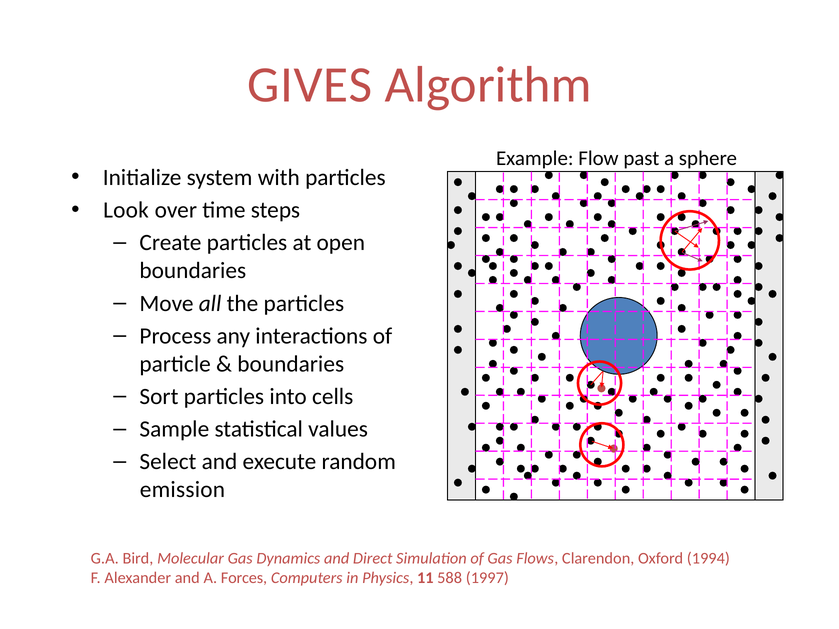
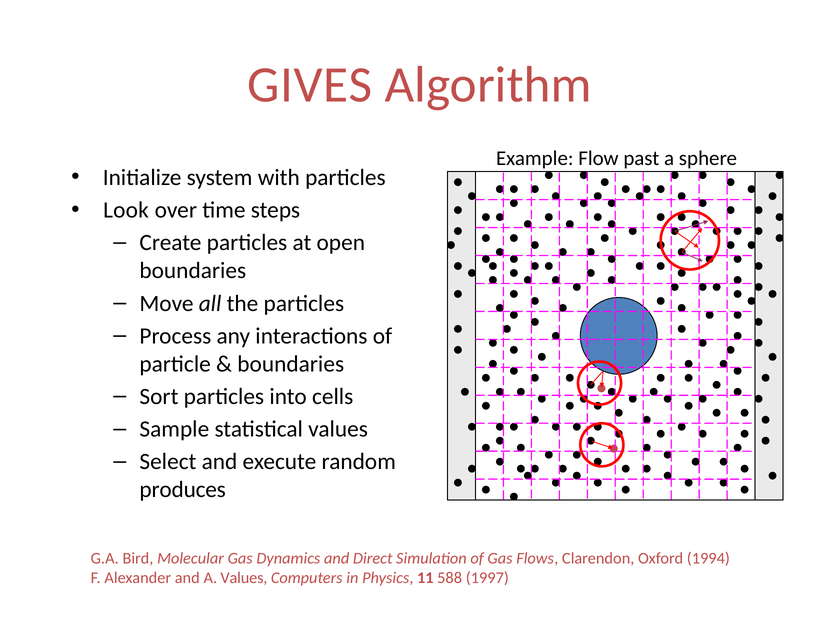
emission: emission -> produces
A Forces: Forces -> Values
